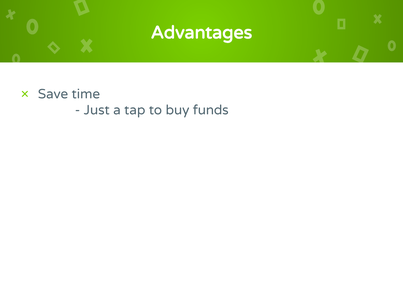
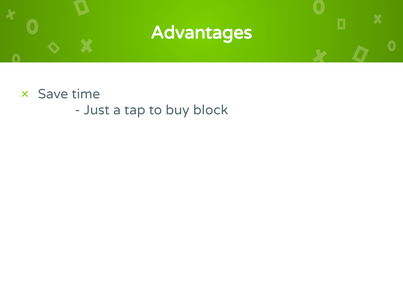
funds: funds -> block
